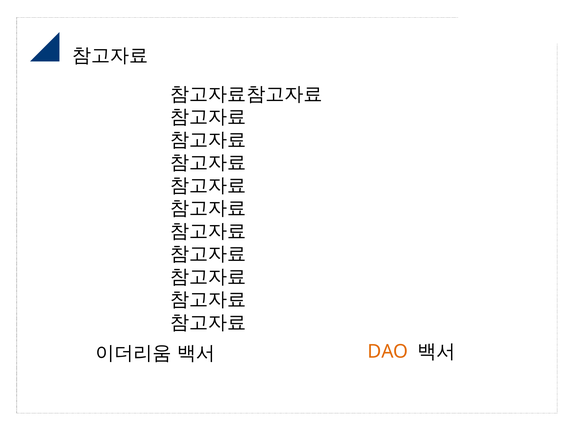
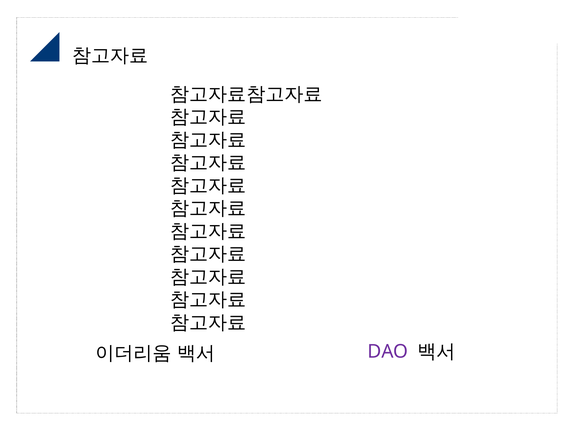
DAO colour: orange -> purple
